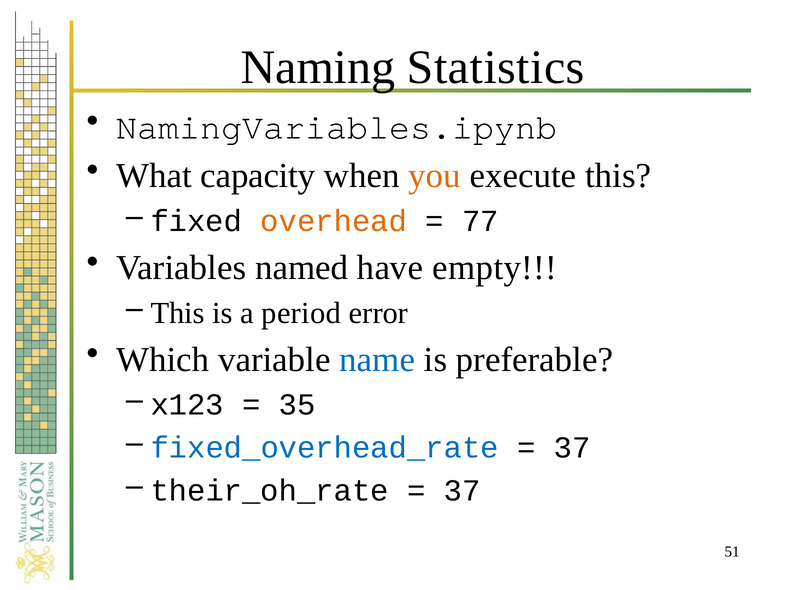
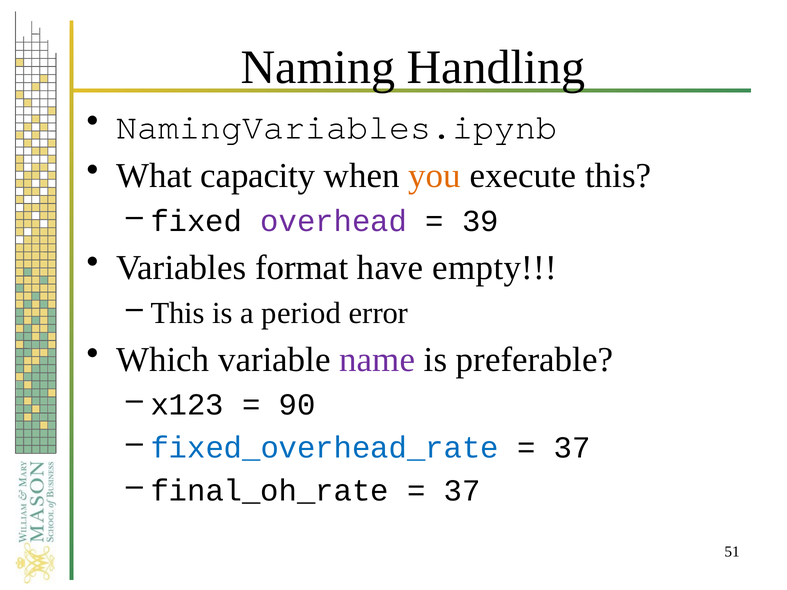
Statistics: Statistics -> Handling
overhead colour: orange -> purple
77: 77 -> 39
named: named -> format
name colour: blue -> purple
35: 35 -> 90
their_oh_rate: their_oh_rate -> final_oh_rate
